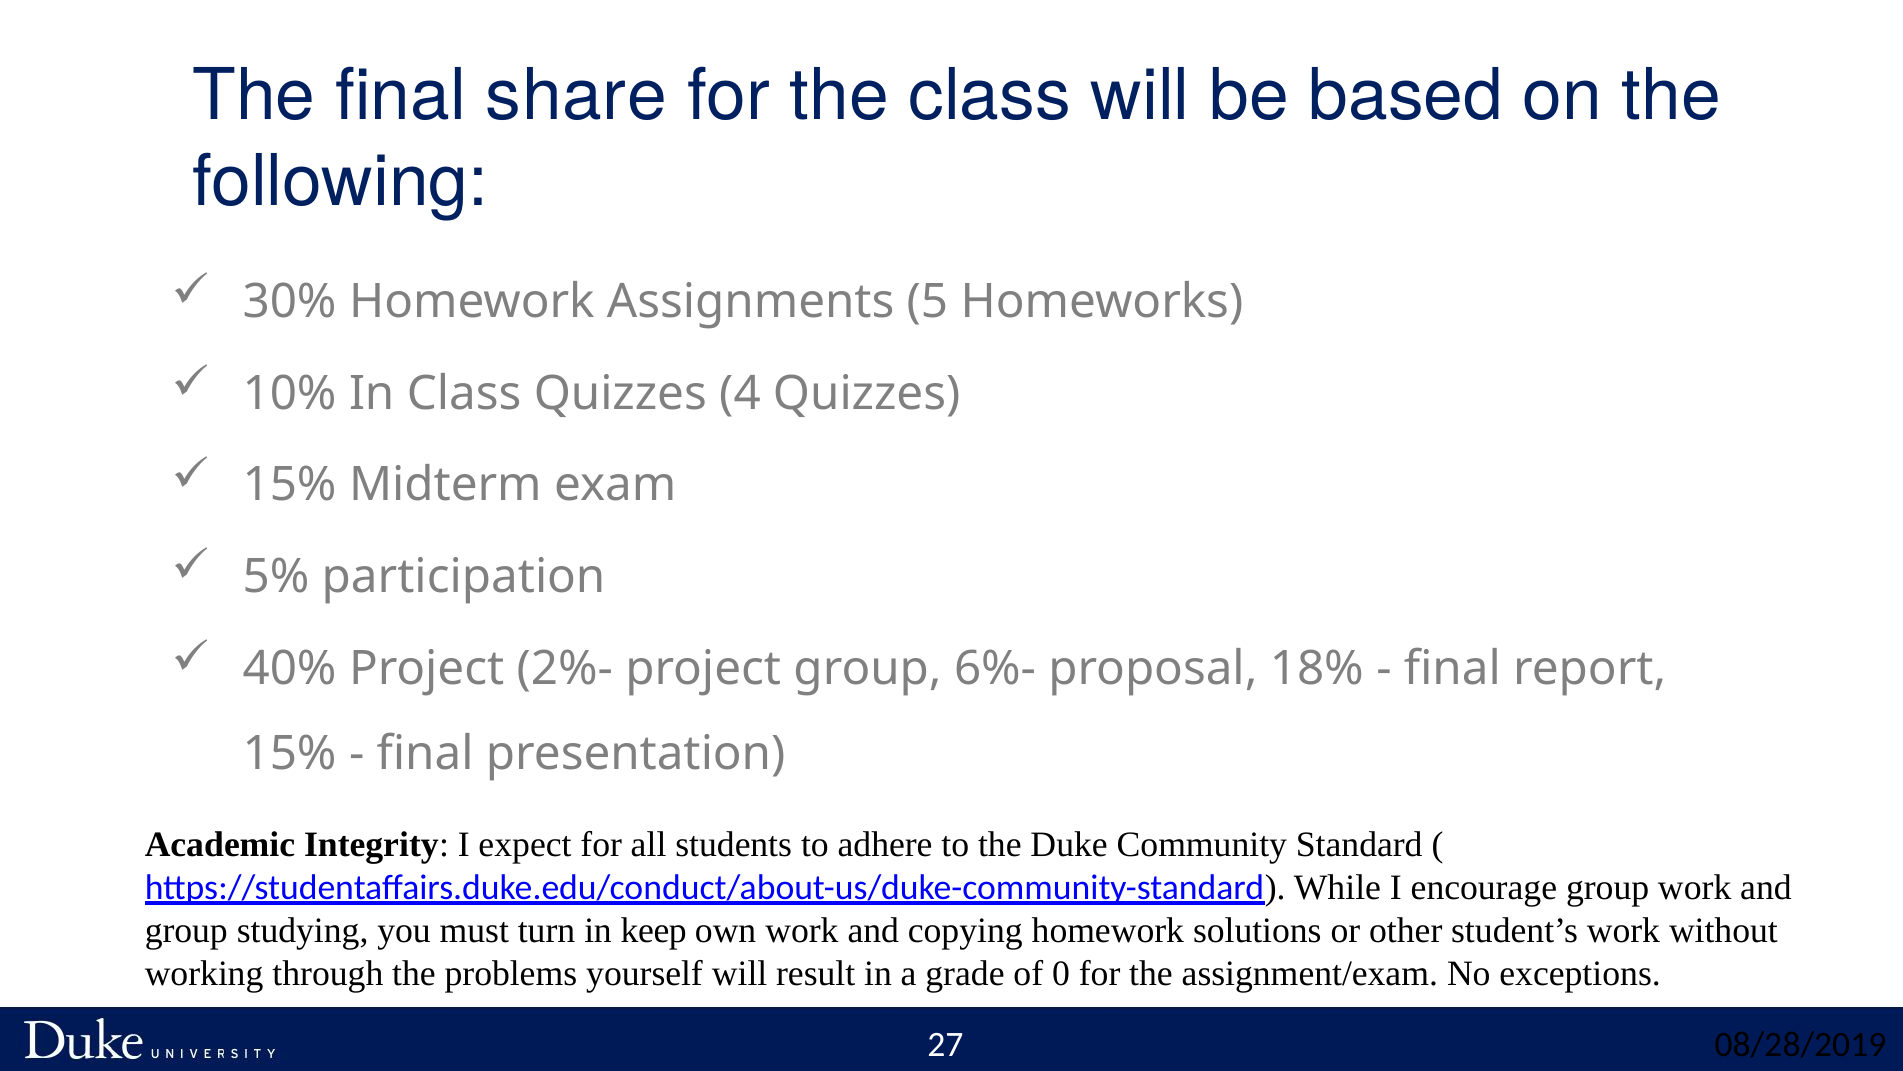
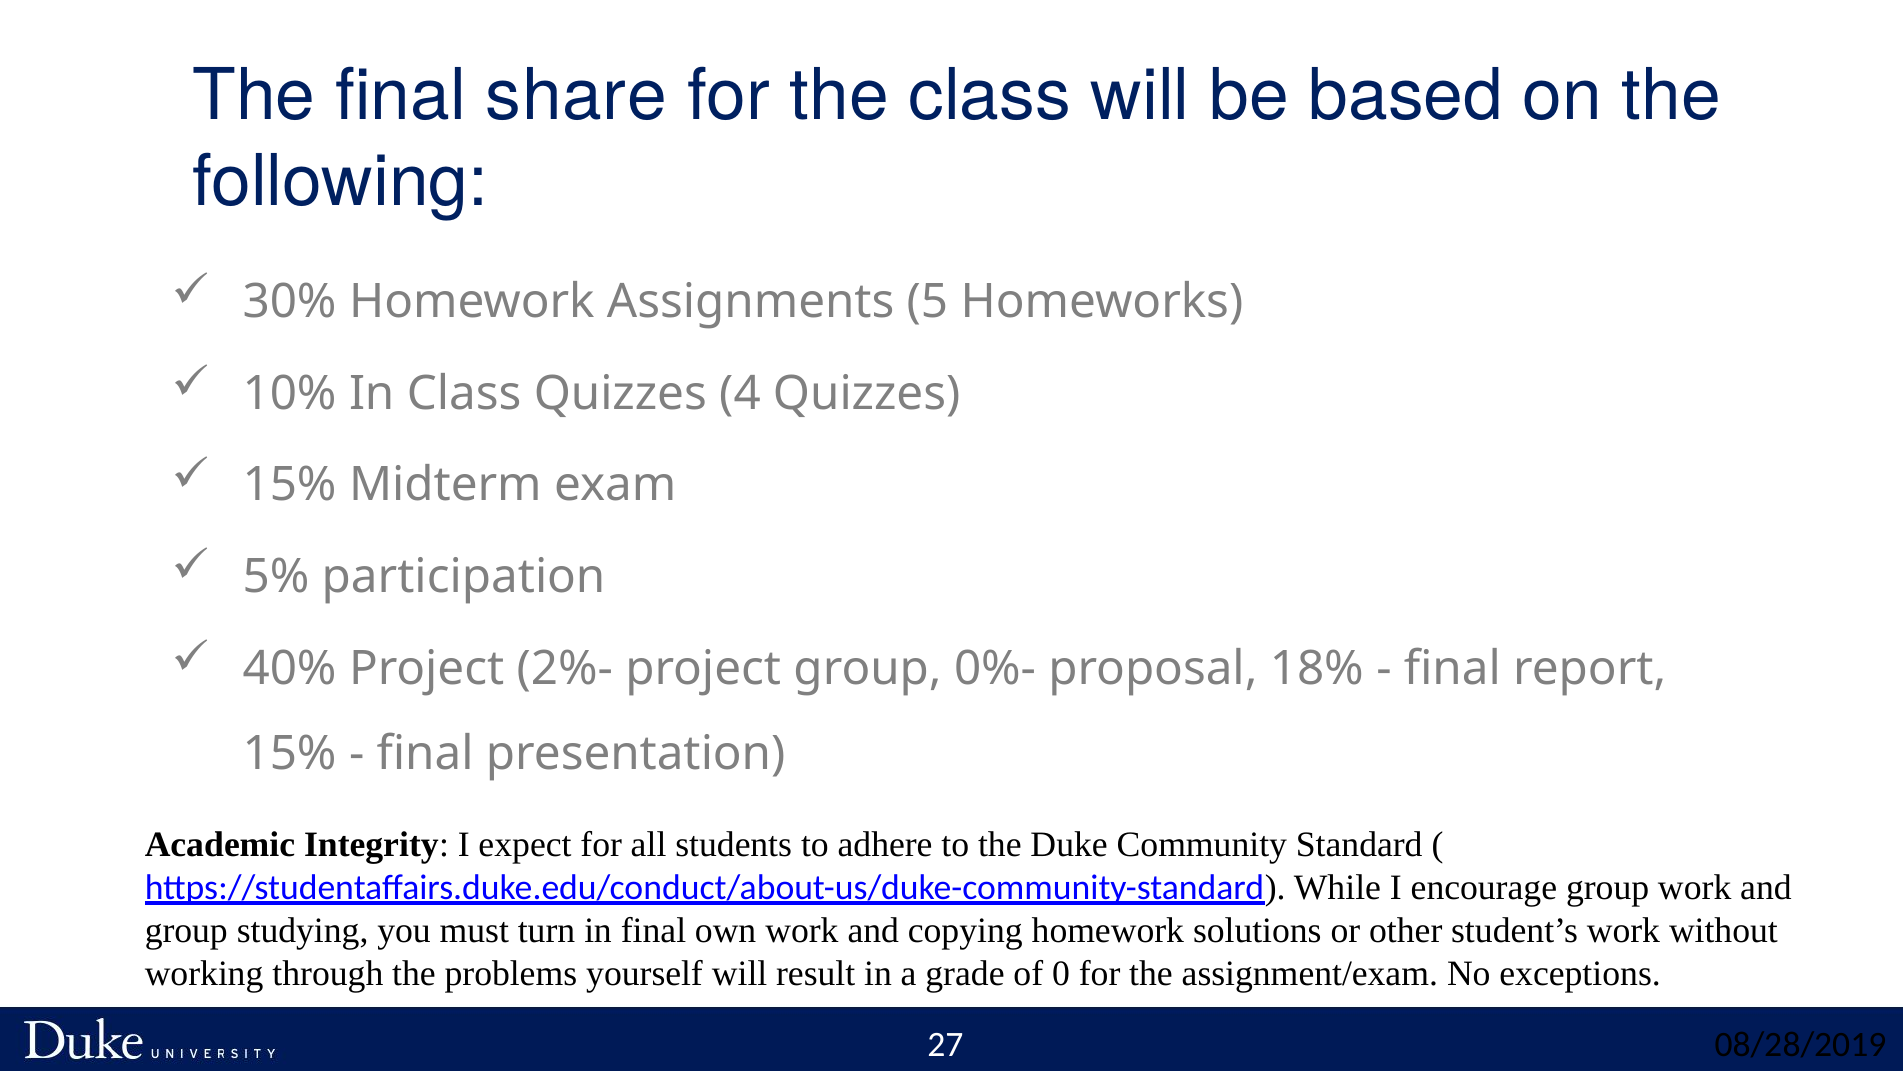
6%-: 6%- -> 0%-
in keep: keep -> final
